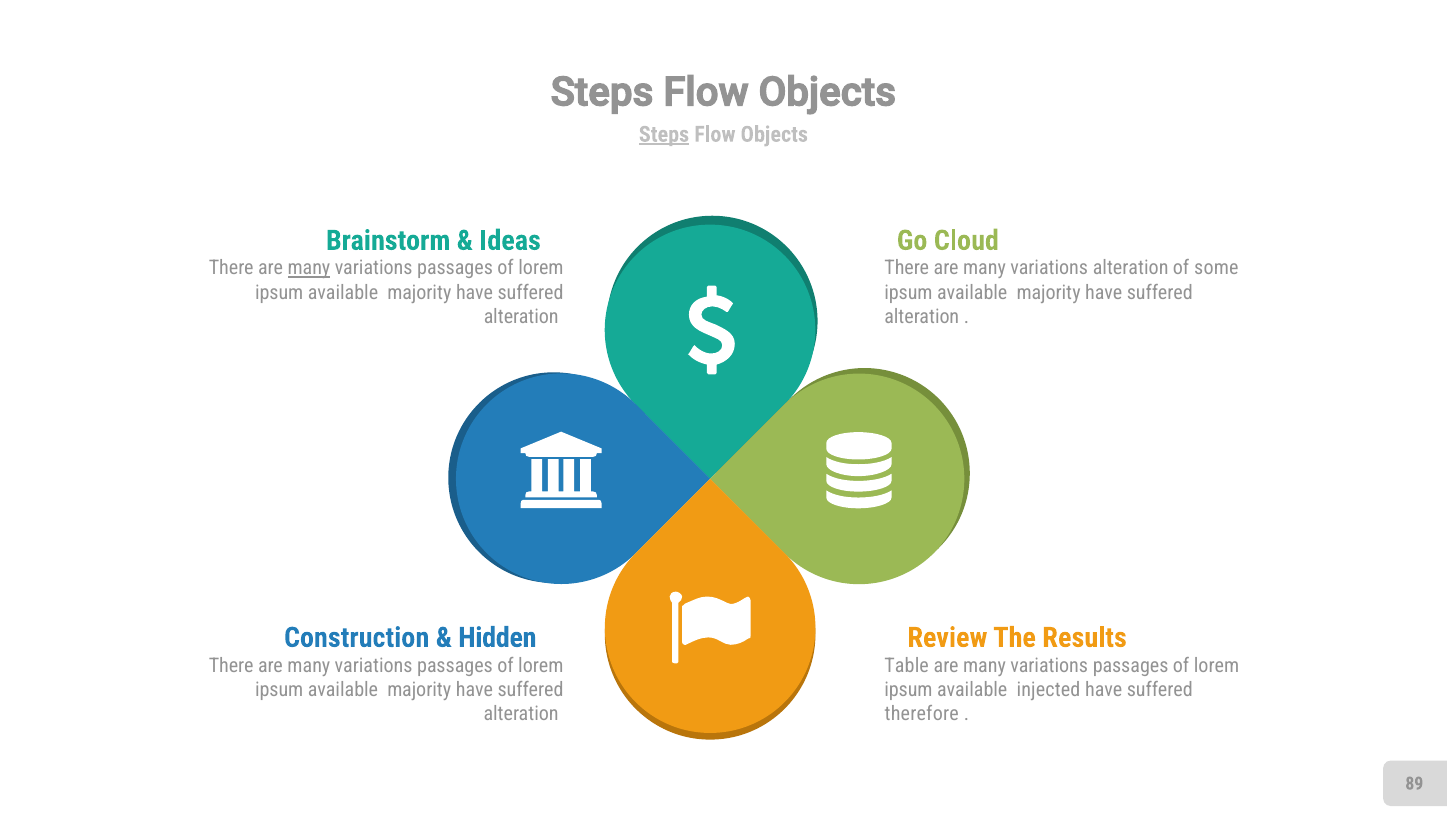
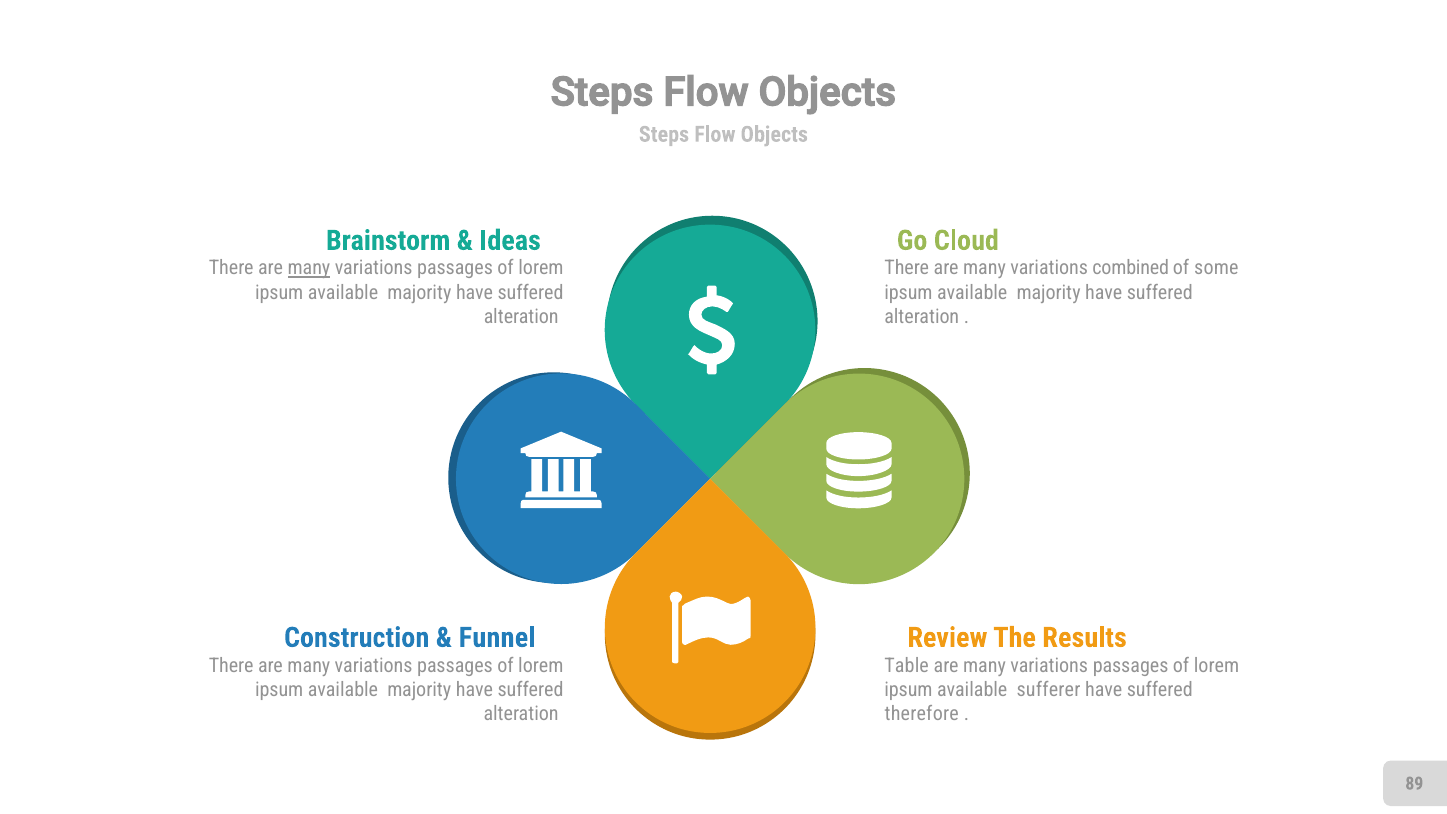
Steps at (664, 134) underline: present -> none
variations alteration: alteration -> combined
Hidden: Hidden -> Funnel
injected: injected -> sufferer
